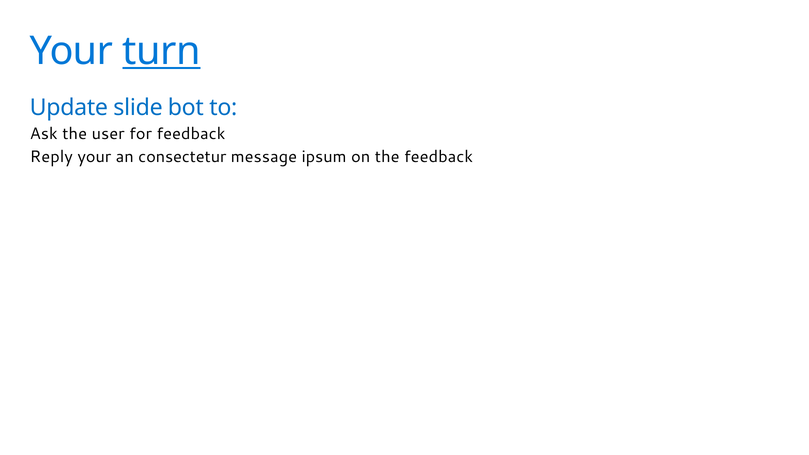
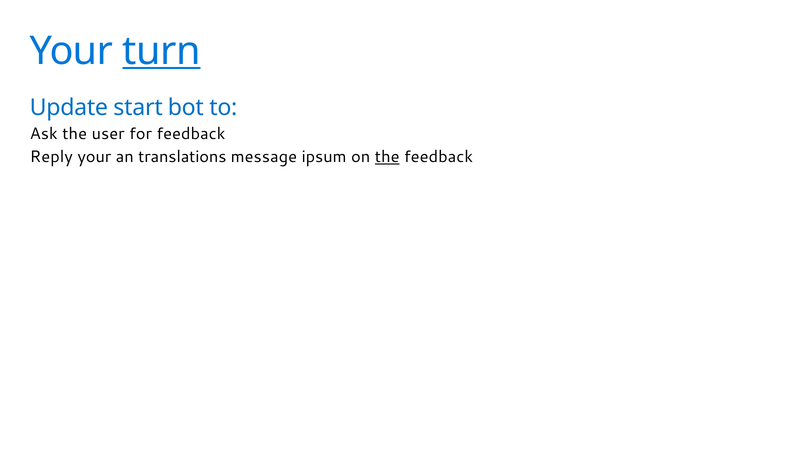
slide: slide -> start
consectetur: consectetur -> translations
the at (387, 157) underline: none -> present
